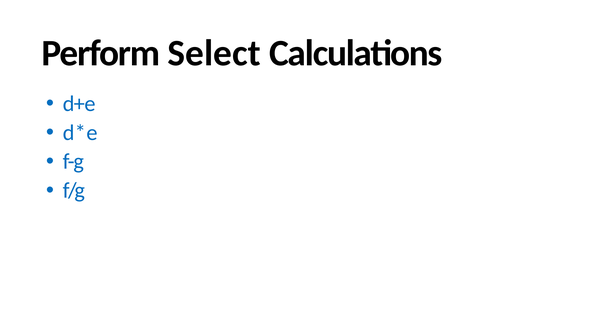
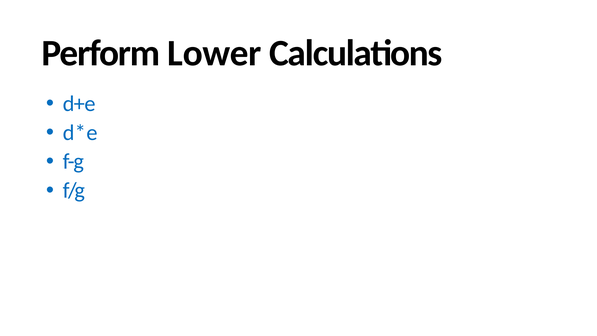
Select: Select -> Lower
